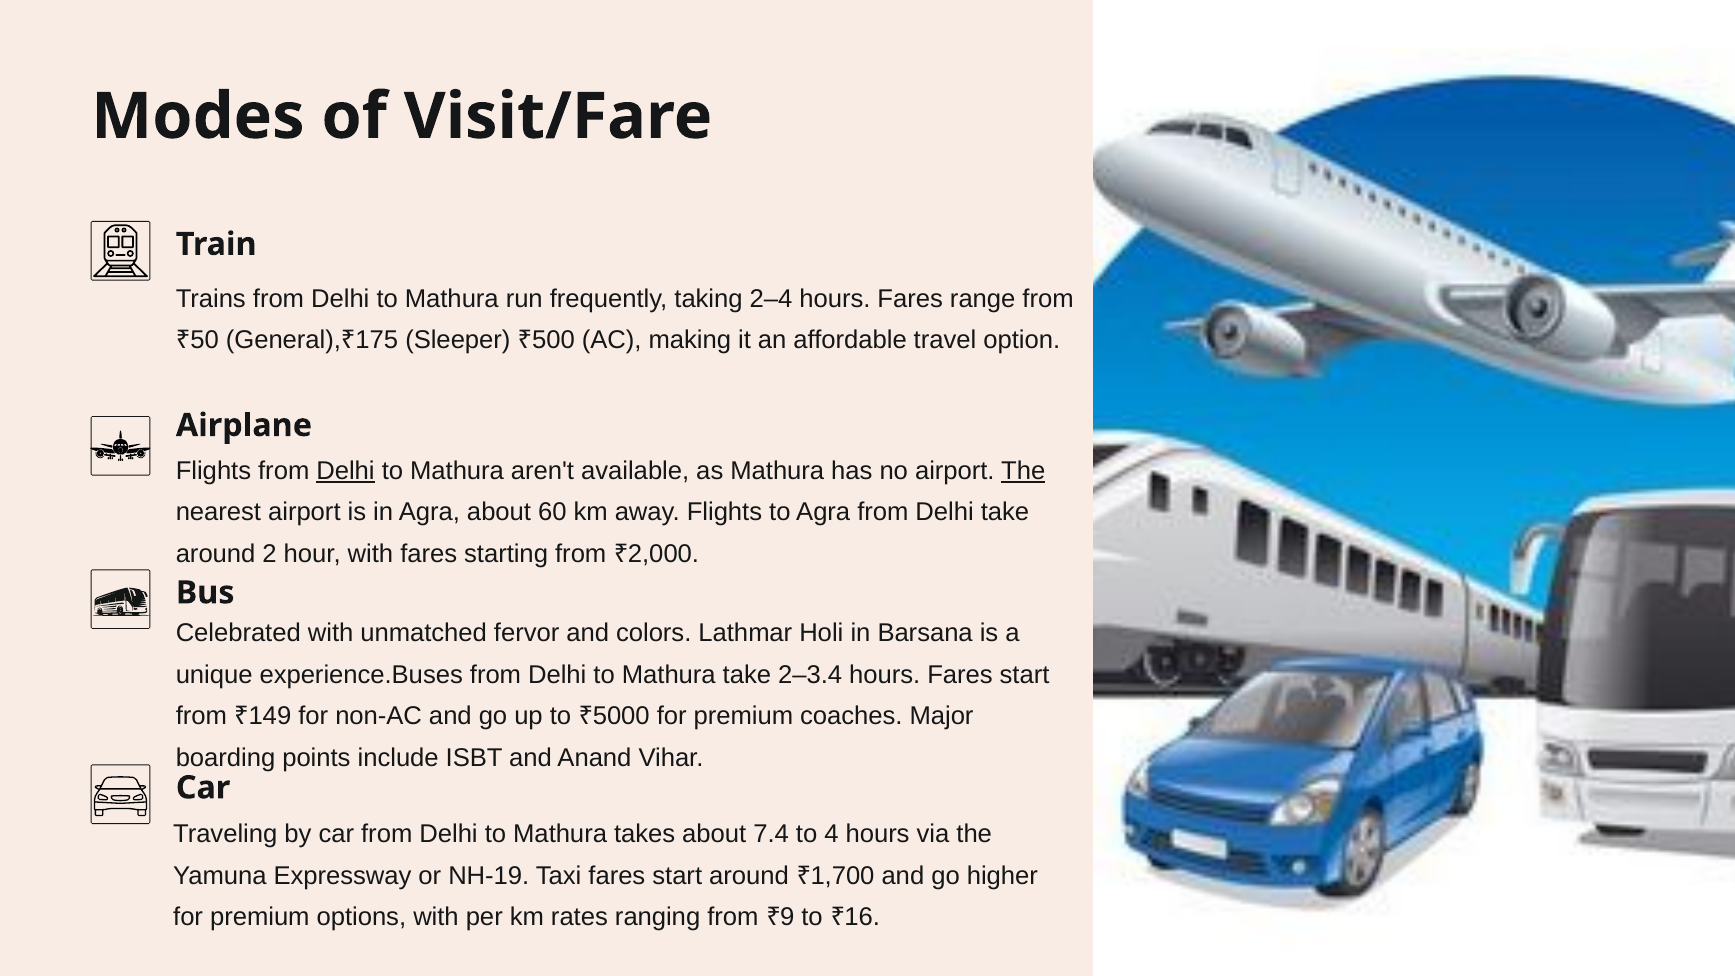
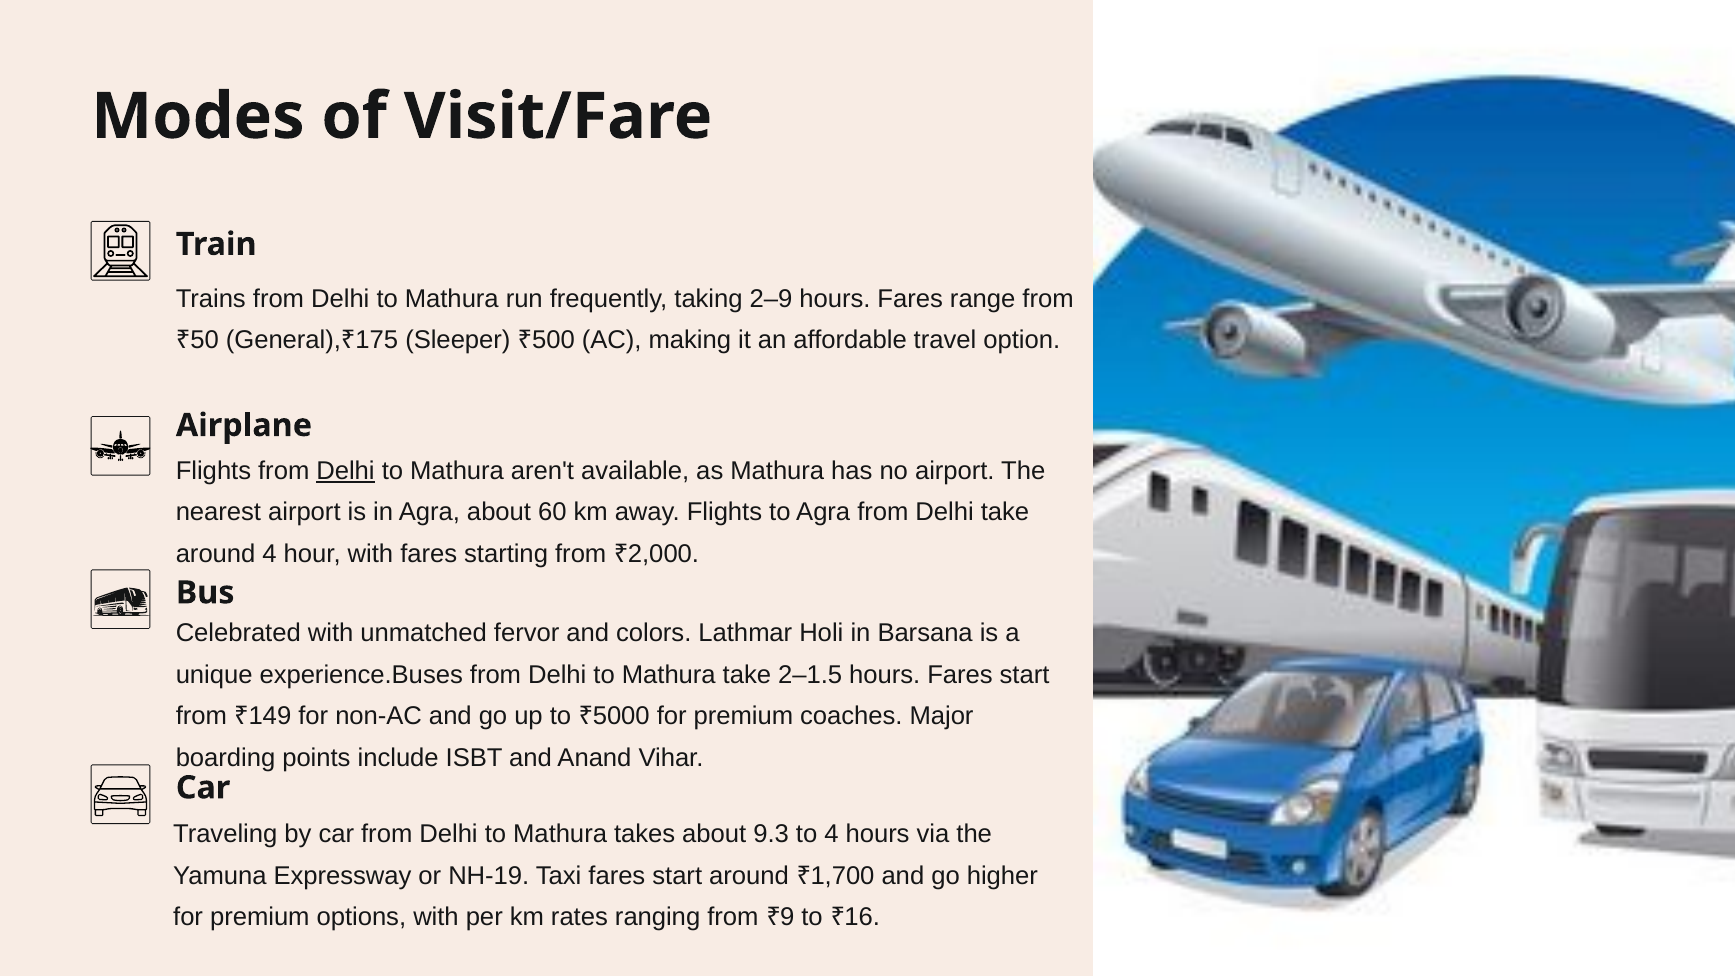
2–4: 2–4 -> 2–9
The at (1023, 471) underline: present -> none
around 2: 2 -> 4
2–3.4: 2–3.4 -> 2–1.5
7.4: 7.4 -> 9.3
